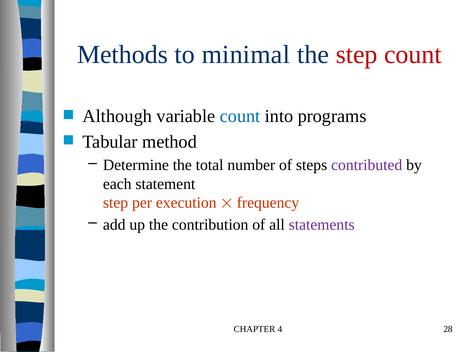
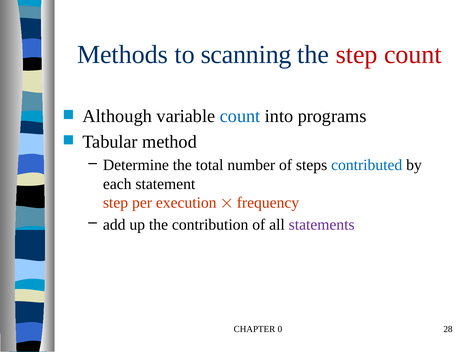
minimal: minimal -> scanning
contributed colour: purple -> blue
4: 4 -> 0
